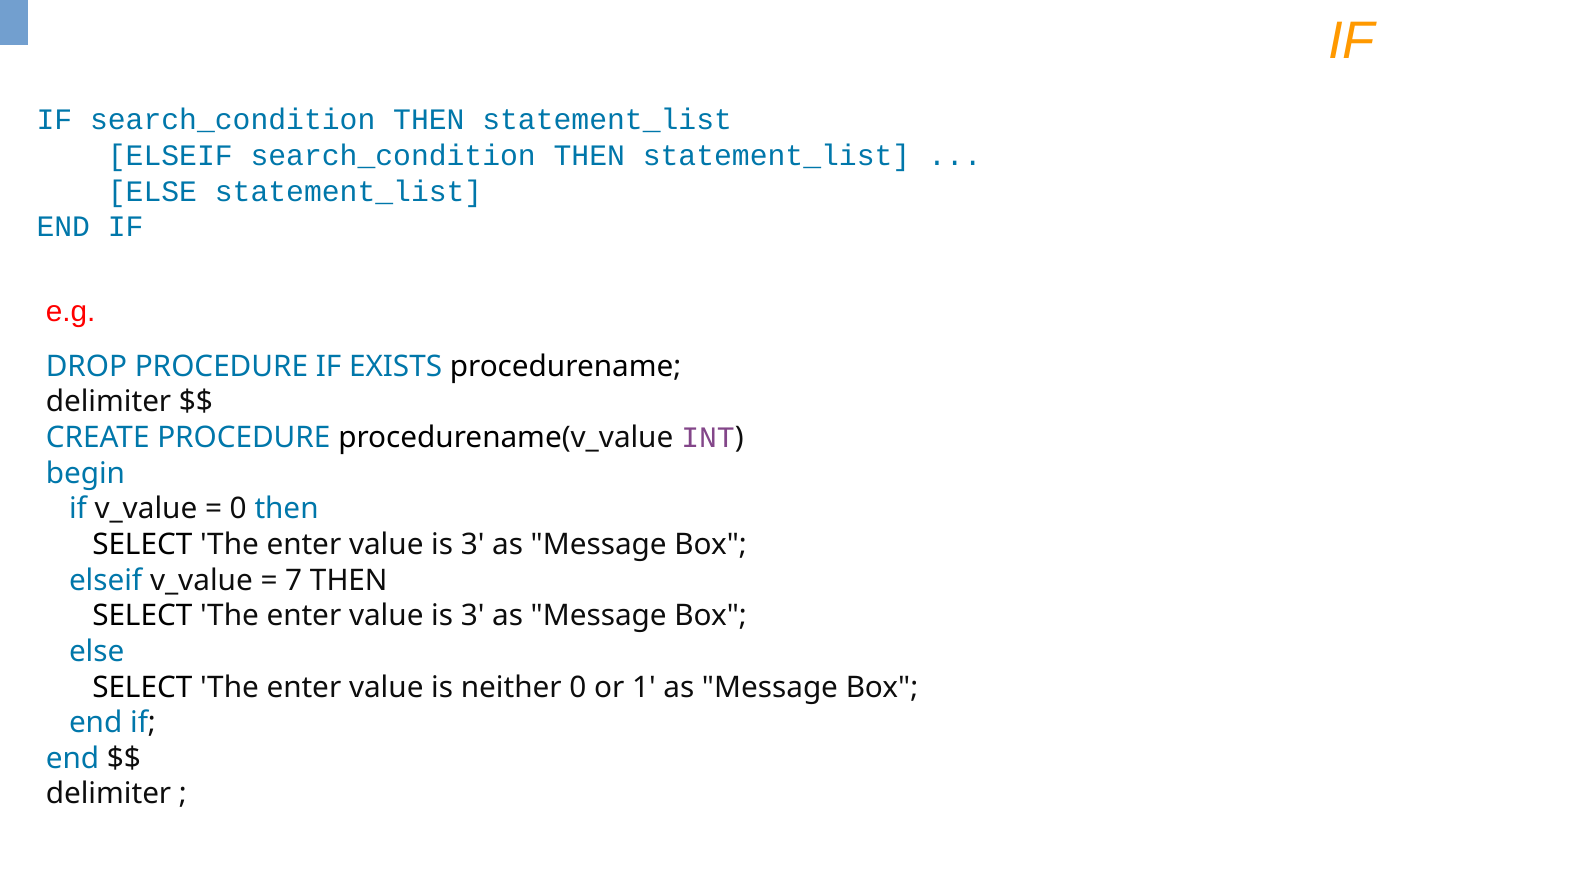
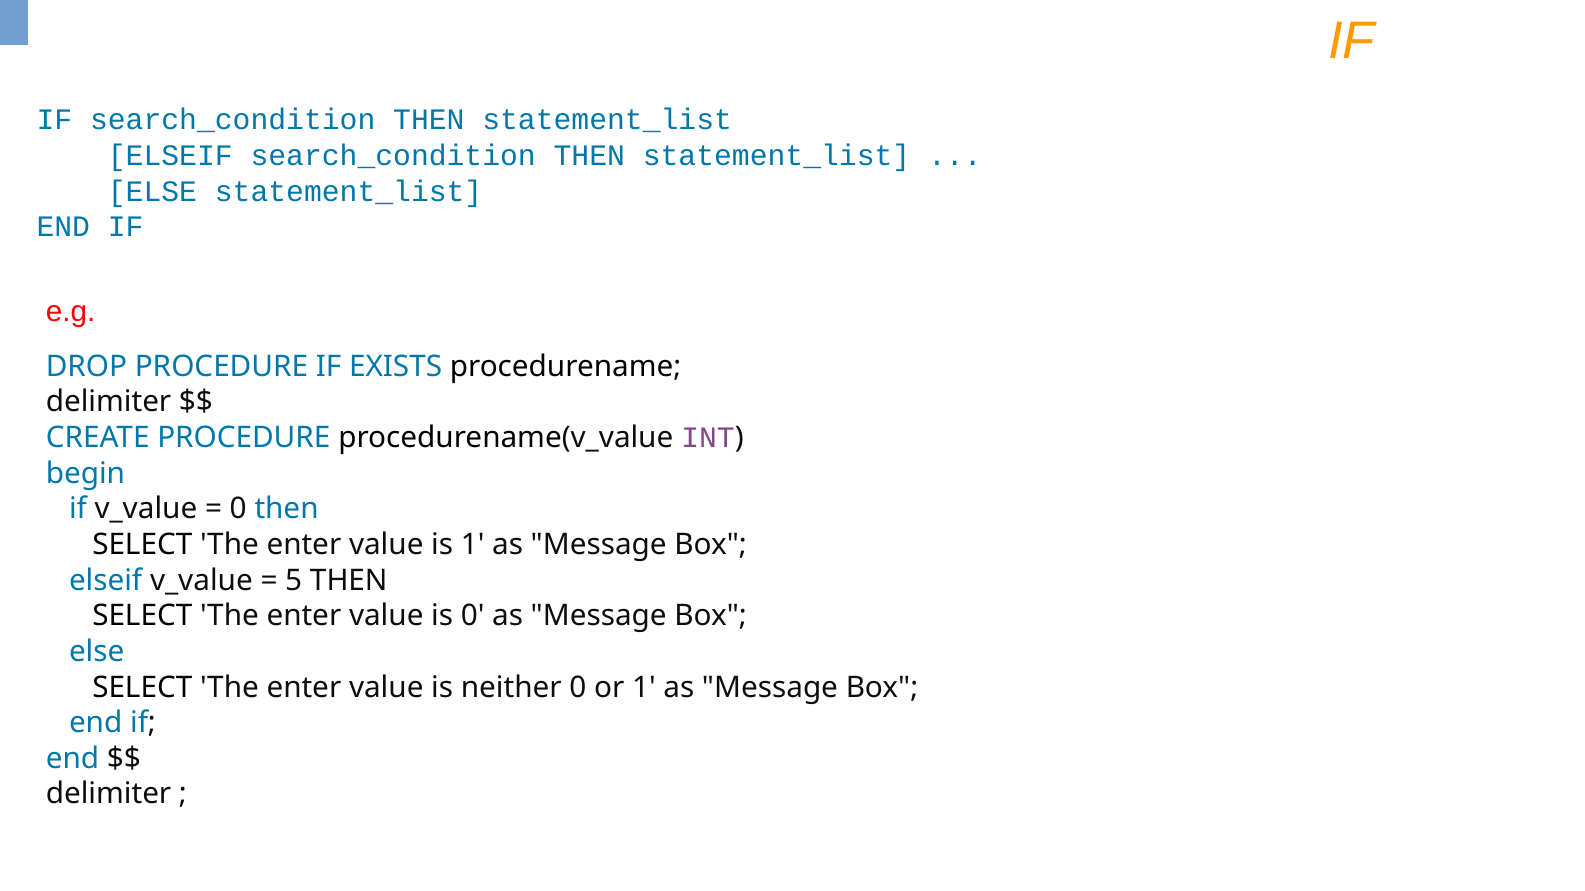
3 at (473, 545): 3 -> 1
7: 7 -> 5
3 at (473, 616): 3 -> 0
